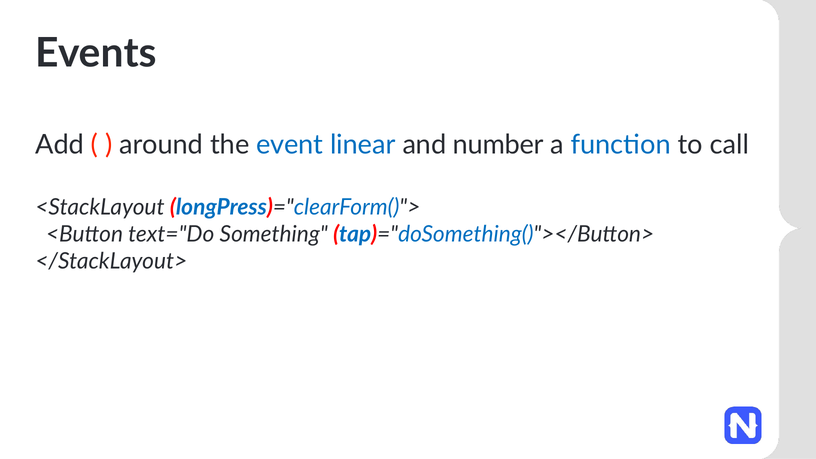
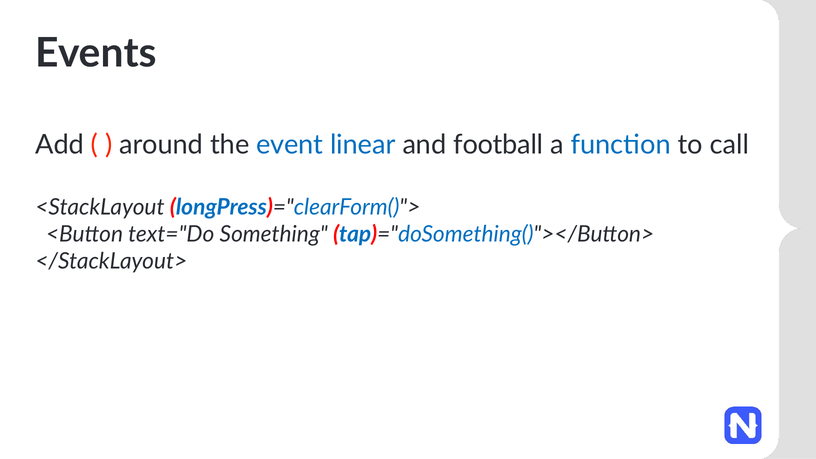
number: number -> football
